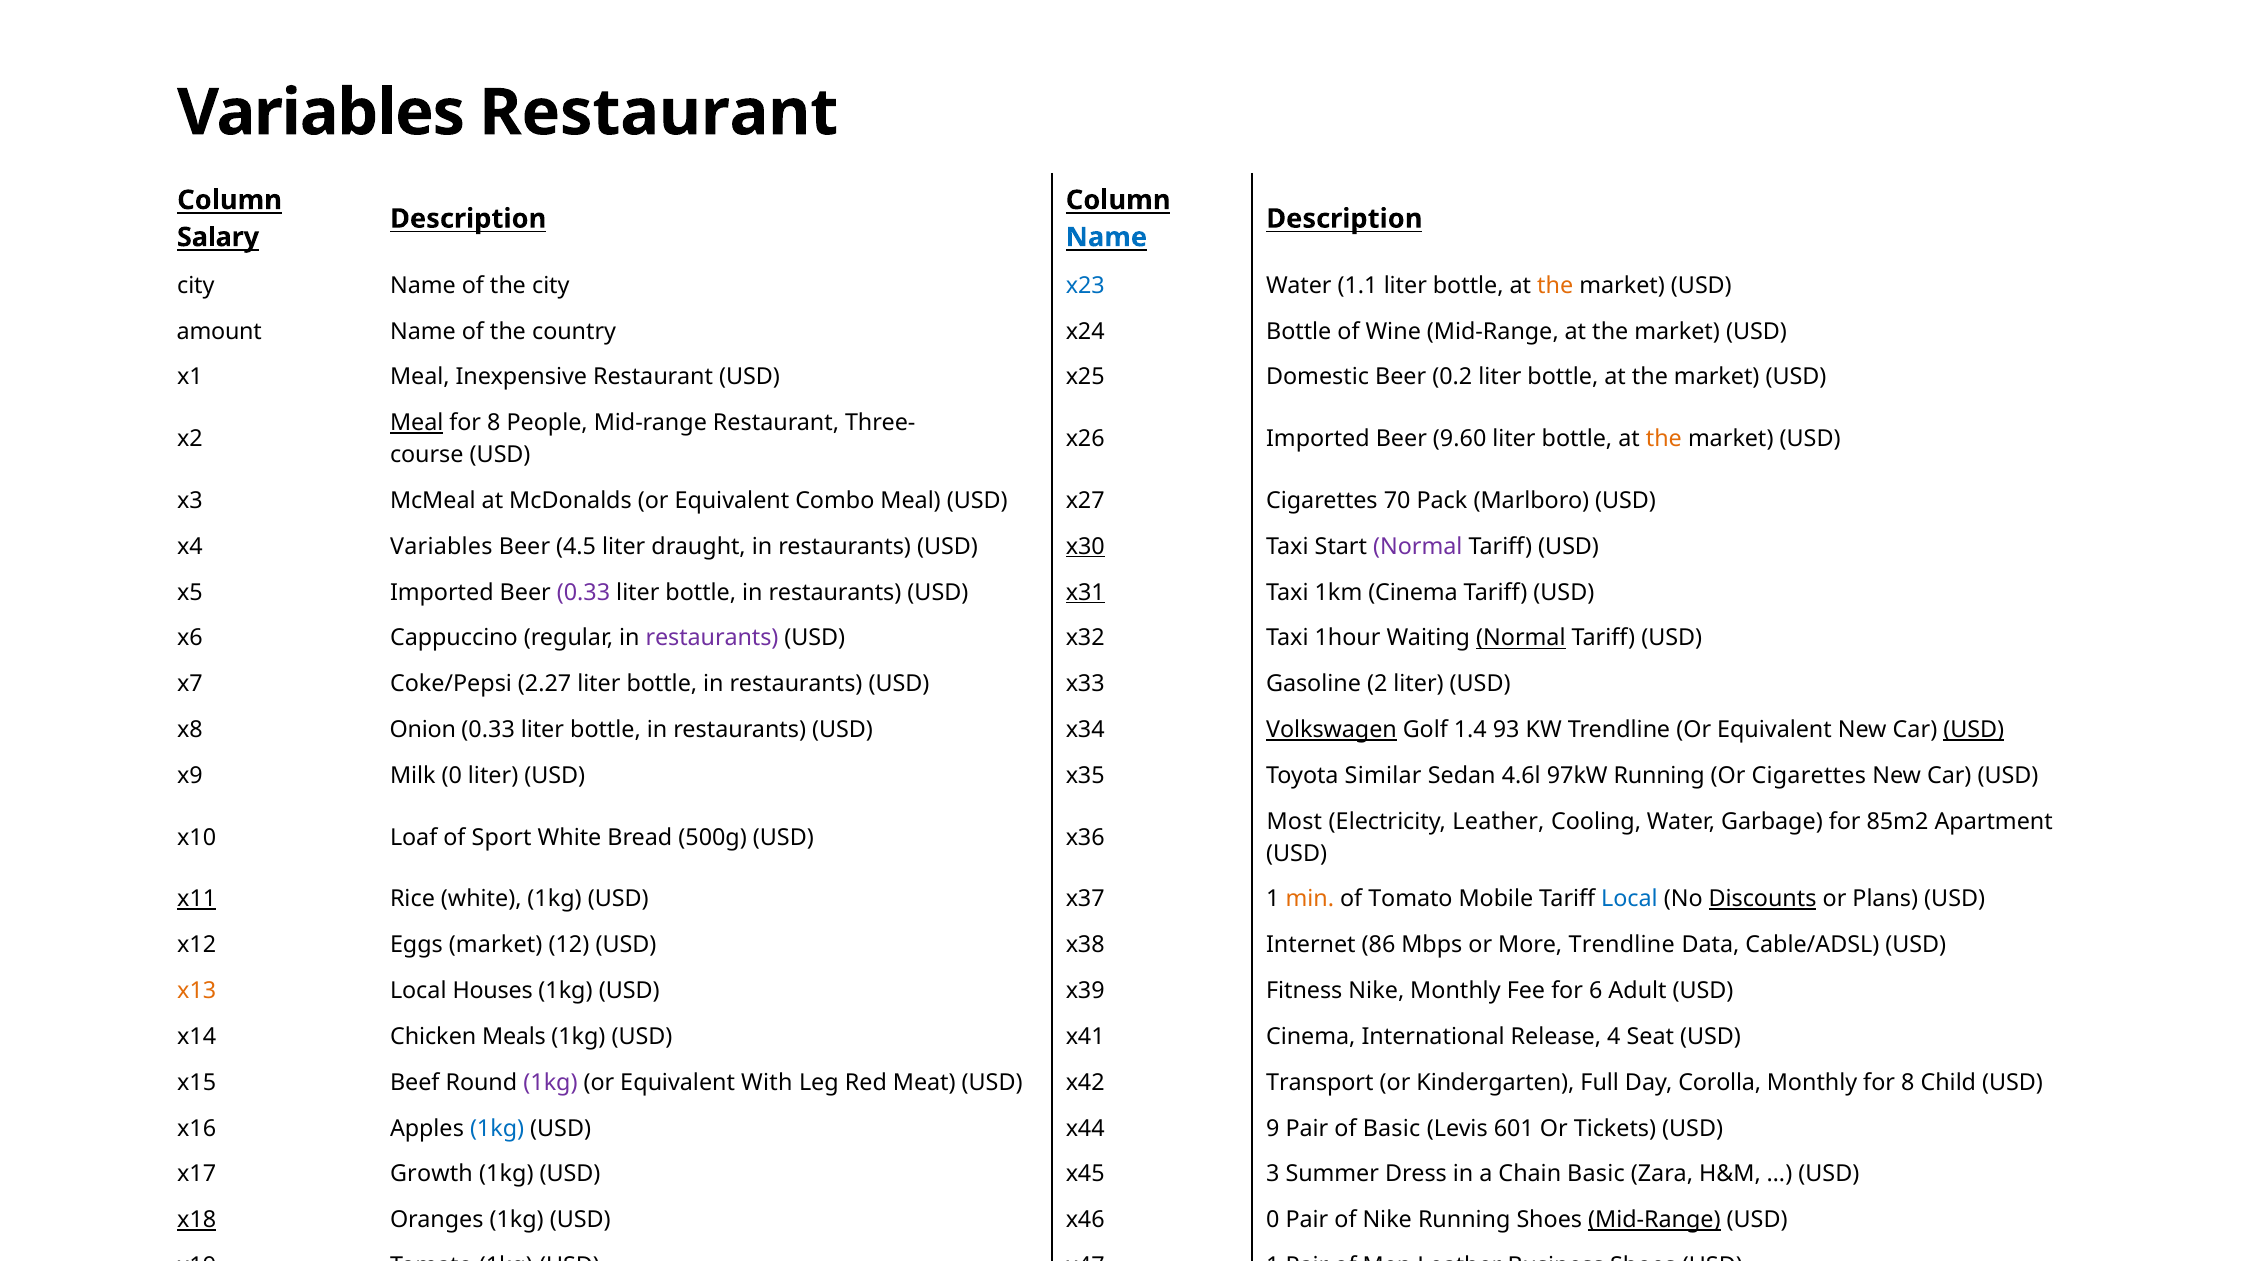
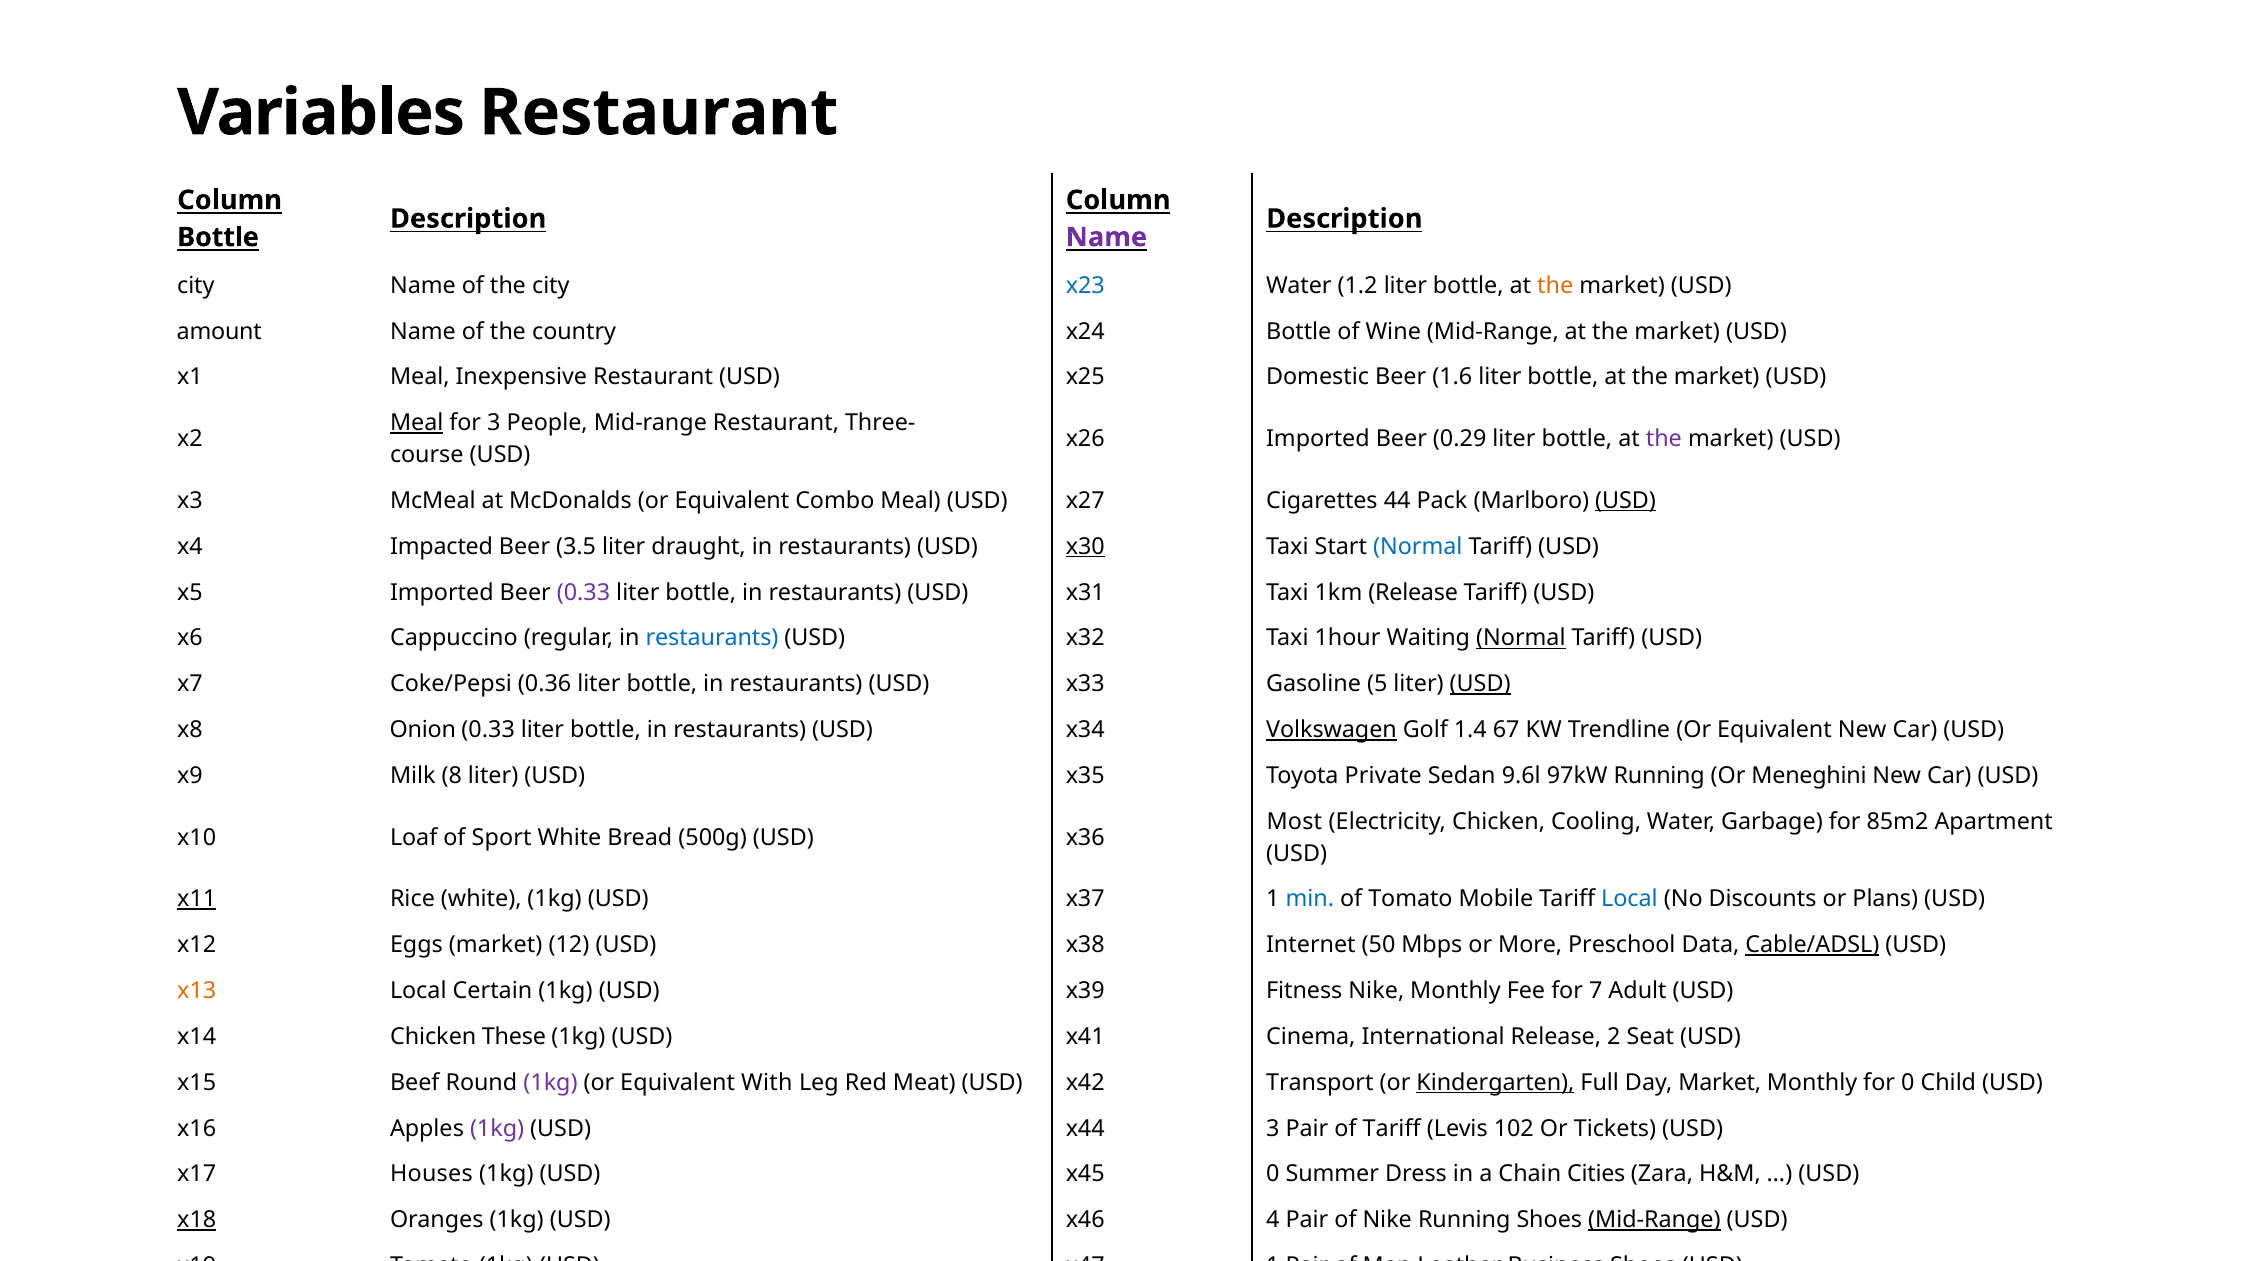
Salary at (218, 237): Salary -> Bottle
Name at (1106, 237) colour: blue -> purple
1.1: 1.1 -> 1.2
0.2: 0.2 -> 1.6
8 at (494, 423): 8 -> 3
9.60: 9.60 -> 0.29
the at (1664, 439) colour: orange -> purple
70: 70 -> 44
USD at (1626, 501) underline: none -> present
x4 Variables: Variables -> Impacted
4.5: 4.5 -> 3.5
Normal at (1418, 547) colour: purple -> blue
x31 underline: present -> none
1km Cinema: Cinema -> Release
restaurants at (712, 638) colour: purple -> blue
2.27: 2.27 -> 0.36
2: 2 -> 5
USD at (1480, 684) underline: none -> present
93: 93 -> 67
USD at (1974, 730) underline: present -> none
Milk 0: 0 -> 8
Similar: Similar -> Private
4.6l: 4.6l -> 9.6l
Or Cigarettes: Cigarettes -> Meneghini
Electricity Leather: Leather -> Chicken
min colour: orange -> blue
Discounts underline: present -> none
86: 86 -> 50
More Trendline: Trendline -> Preschool
Cable/ADSL underline: none -> present
Houses: Houses -> Certain
6: 6 -> 7
Meals: Meals -> These
4: 4 -> 2
Kindergarten underline: none -> present
Day Corolla: Corolla -> Market
Monthly for 8: 8 -> 0
1kg at (497, 1128) colour: blue -> purple
x44 9: 9 -> 3
of Basic: Basic -> Tariff
601: 601 -> 102
Growth: Growth -> Houses
x45 3: 3 -> 0
Chain Basic: Basic -> Cities
x46 0: 0 -> 4
